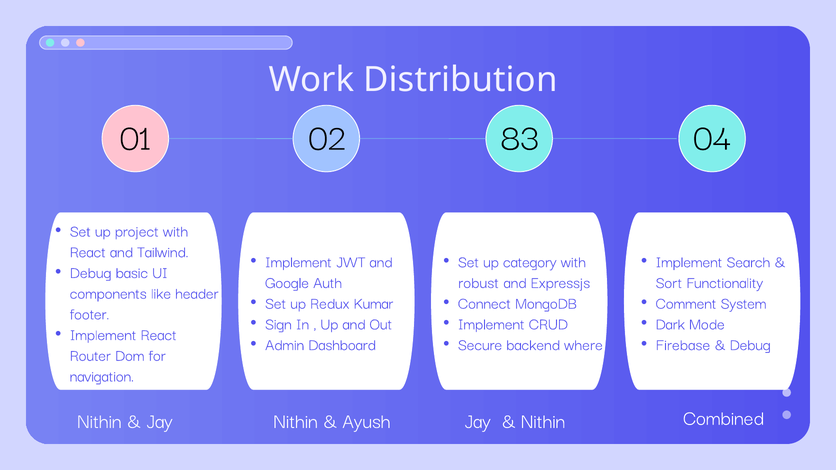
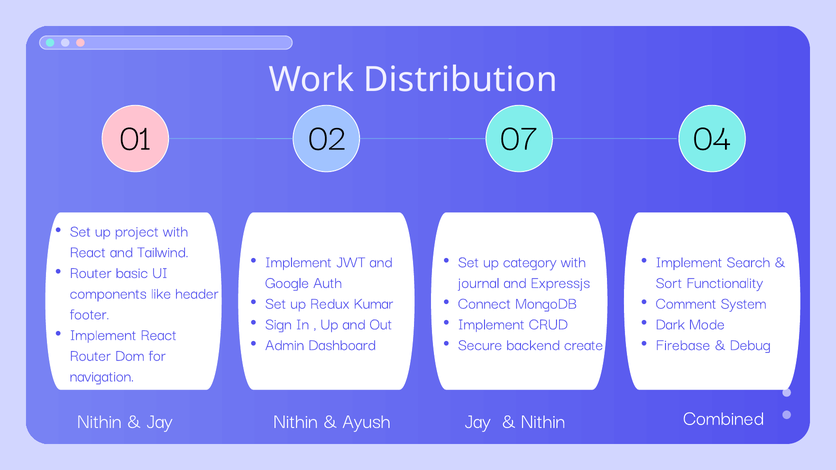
83: 83 -> 07
Debug at (91, 272): Debug -> Router
robust: robust -> journal
where: where -> create
